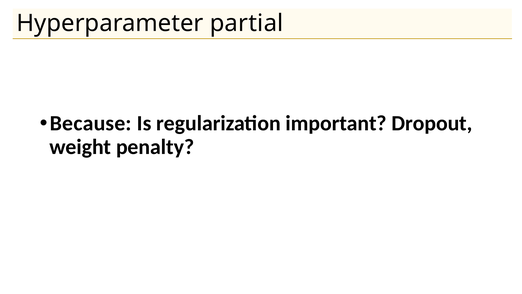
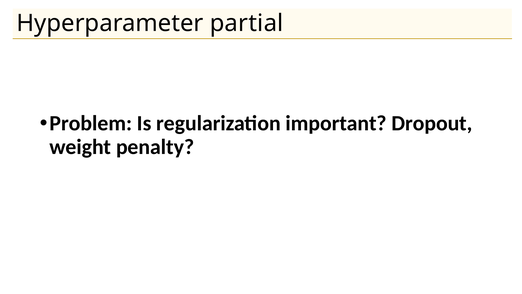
Because: Because -> Problem
